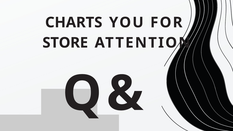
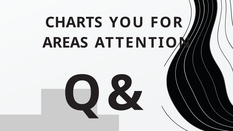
STORE: STORE -> AREAS
